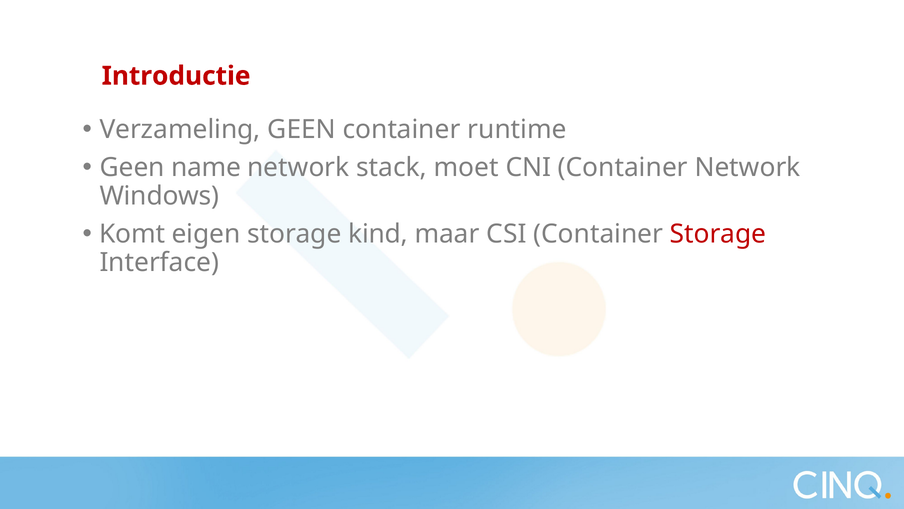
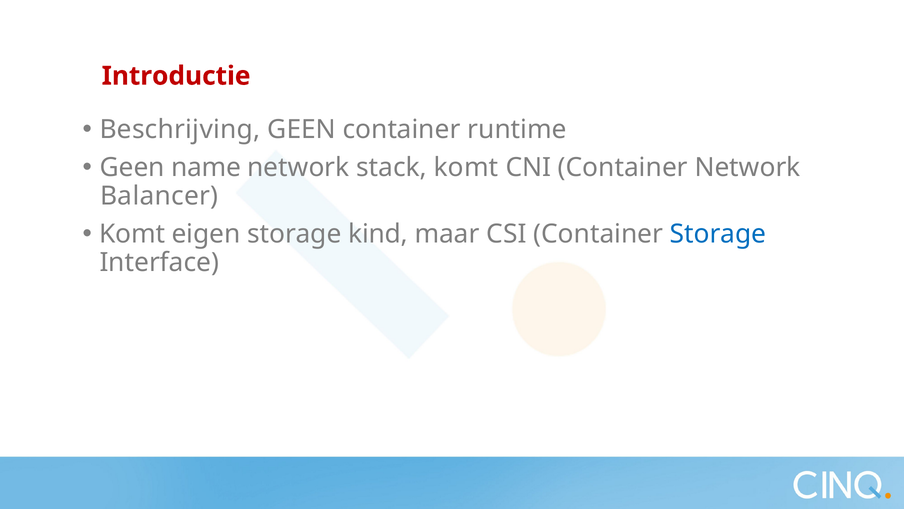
Verzameling: Verzameling -> Beschrijving
stack moet: moet -> komt
Windows: Windows -> Balancer
Storage at (718, 234) colour: red -> blue
